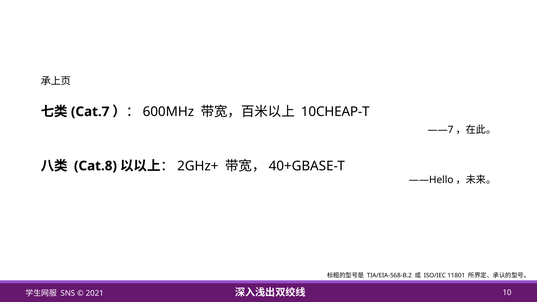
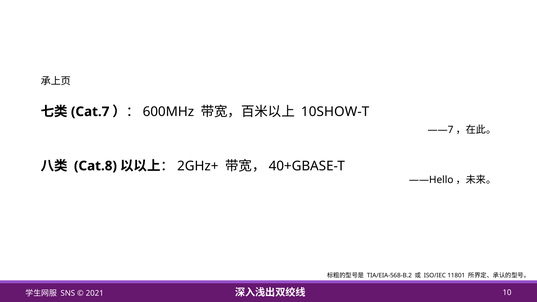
10CHEAP-T: 10CHEAP-T -> 10SHOW-T
